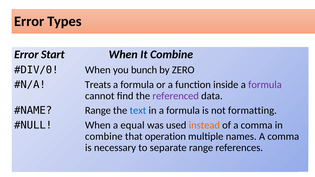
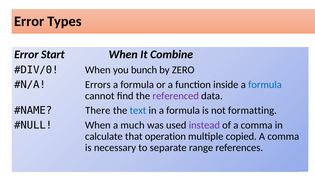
Treats: Treats -> Errors
formula at (265, 85) colour: purple -> blue
Range at (98, 111): Range -> There
equal: equal -> much
instead colour: orange -> purple
combine at (104, 137): combine -> calculate
names: names -> copied
